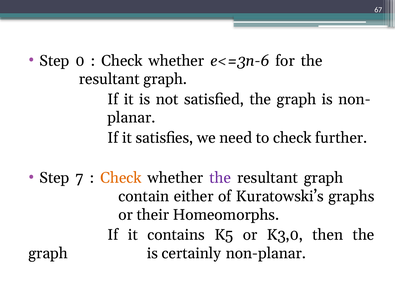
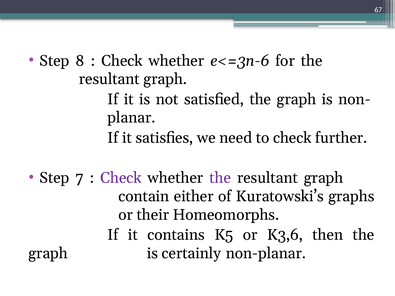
0: 0 -> 8
Check at (121, 178) colour: orange -> purple
K3,0: K3,0 -> K3,6
